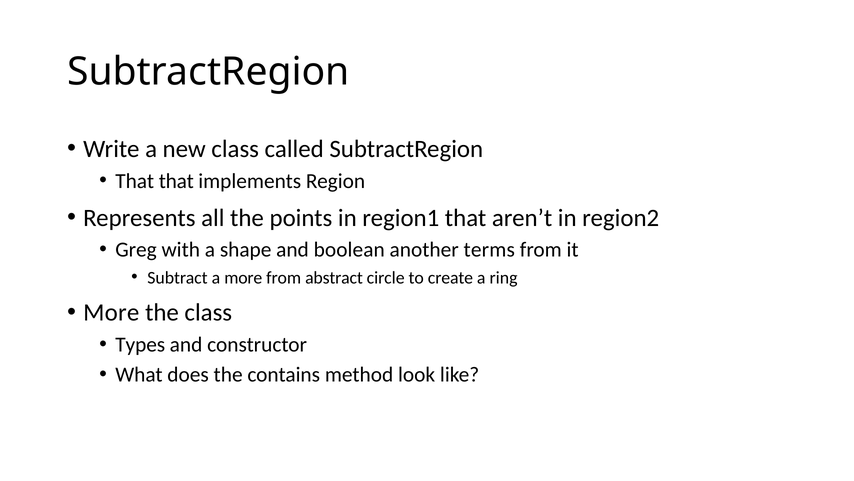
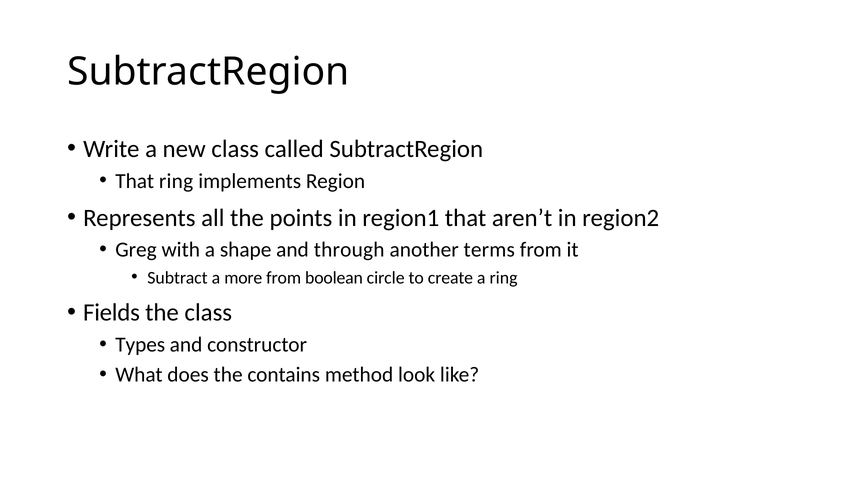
That that: that -> ring
boolean: boolean -> through
abstract: abstract -> boolean
More at (111, 312): More -> Fields
